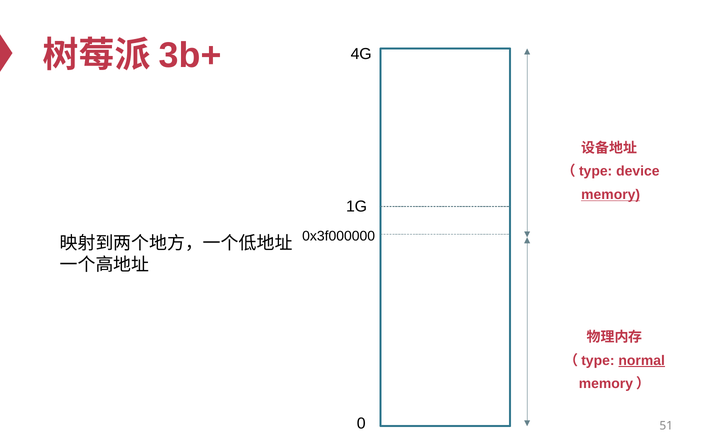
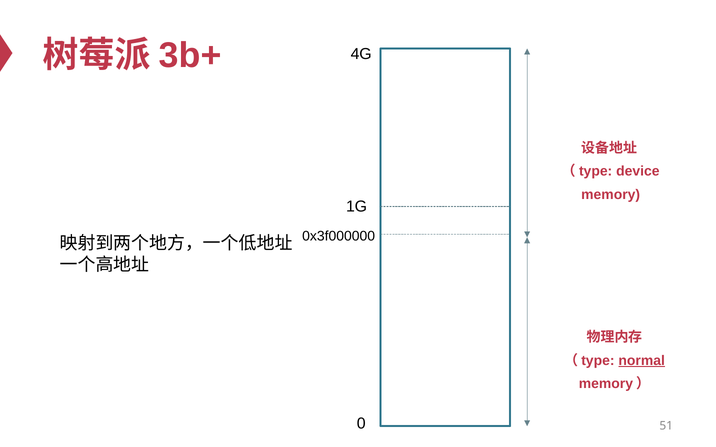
memory underline: present -> none
